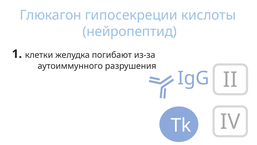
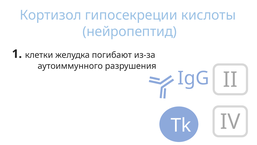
Глюкагон: Глюкагон -> Кортизол
